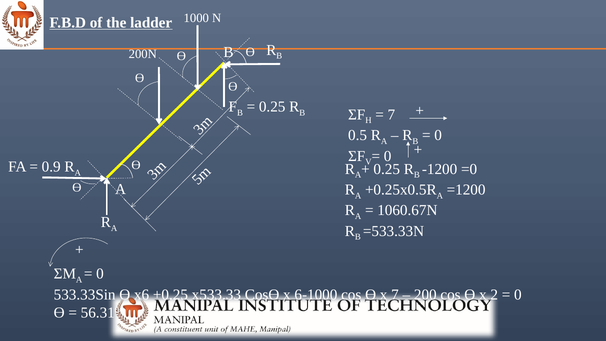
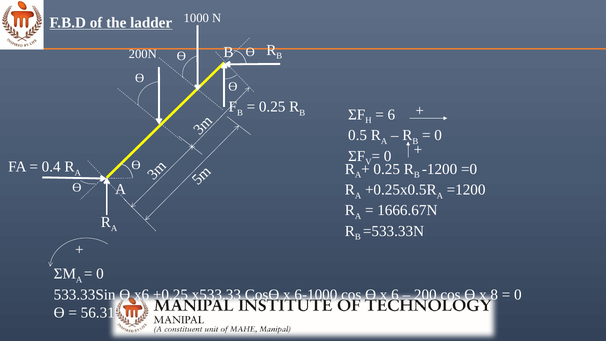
7 at (391, 115): 7 -> 6
0.9: 0.9 -> 0.4
1060.67N: 1060.67N -> 1666.67N
x 7: 7 -> 6
2: 2 -> 8
